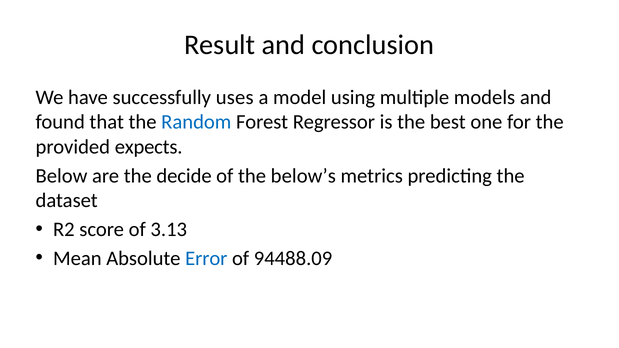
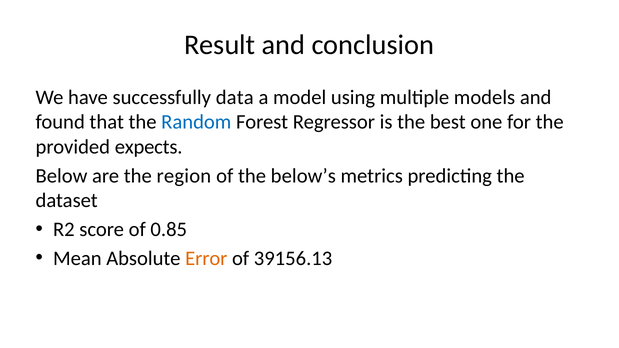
uses: uses -> data
decide: decide -> region
3.13: 3.13 -> 0.85
Error colour: blue -> orange
94488.09: 94488.09 -> 39156.13
